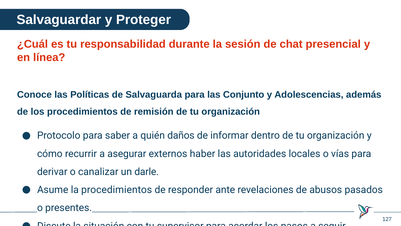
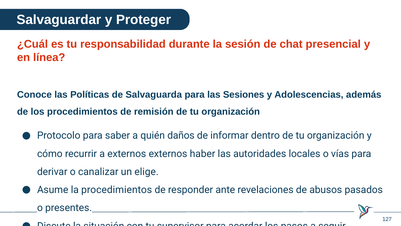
Conjunto: Conjunto -> Sesiones
a asegurar: asegurar -> externos
darle: darle -> elige
